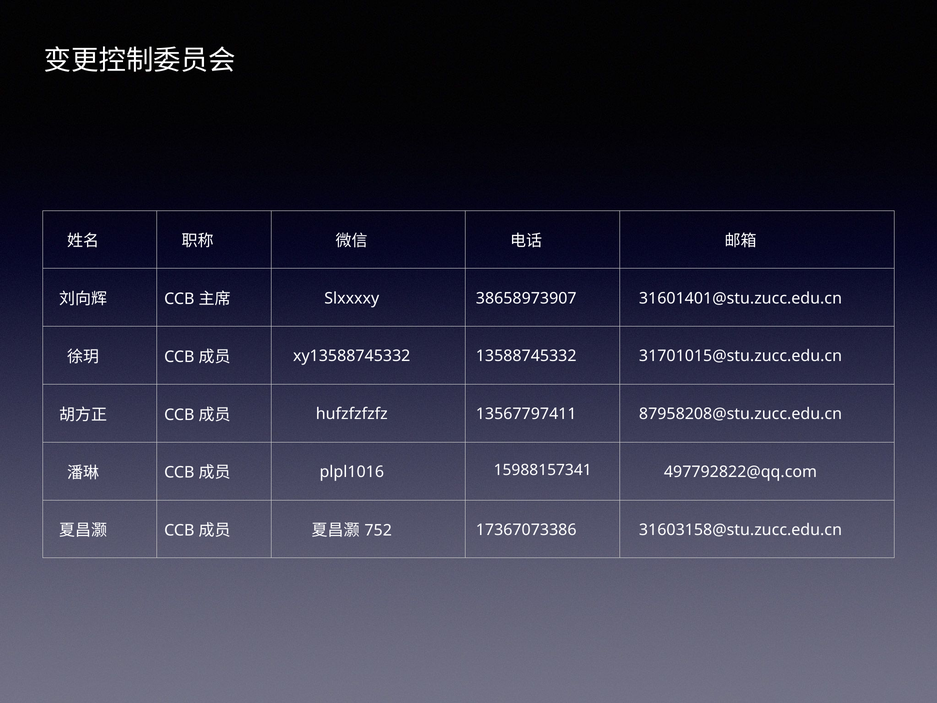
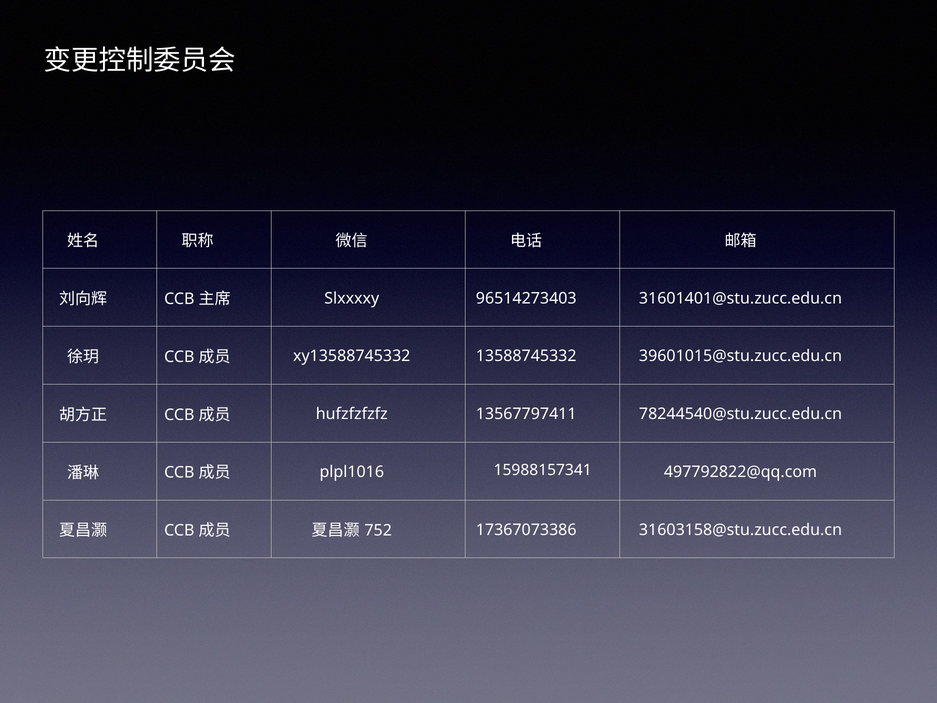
38658973907: 38658973907 -> 96514273403
31701015@stu.zucc.edu.cn: 31701015@stu.zucc.edu.cn -> 39601015@stu.zucc.edu.cn
87958208@stu.zucc.edu.cn: 87958208@stu.zucc.edu.cn -> 78244540@stu.zucc.edu.cn
